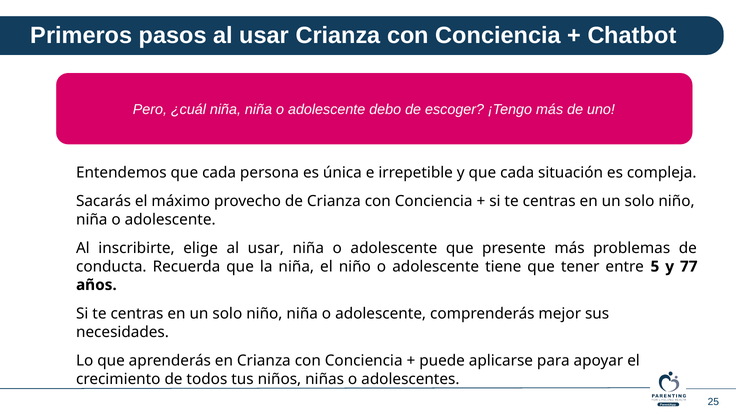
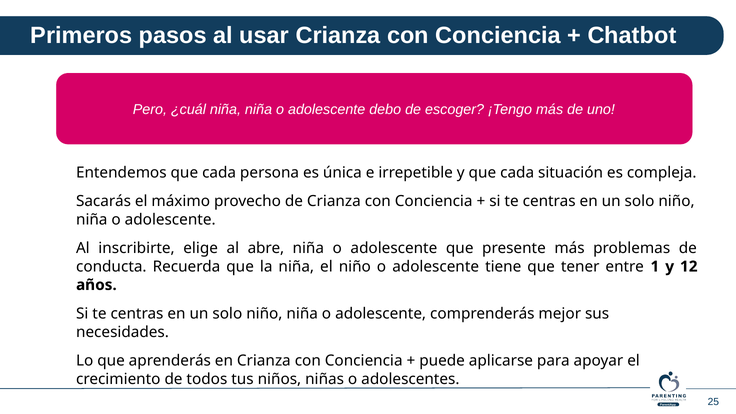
elige al usar: usar -> abre
5: 5 -> 1
77: 77 -> 12
